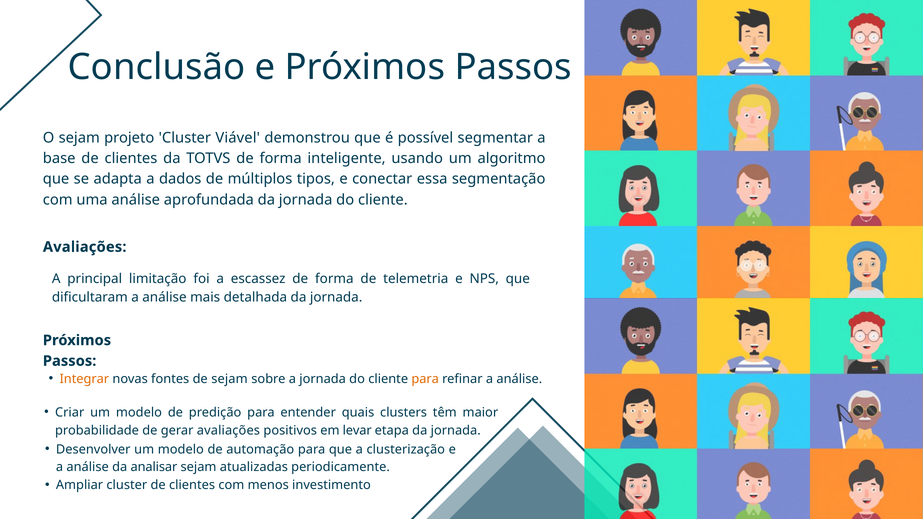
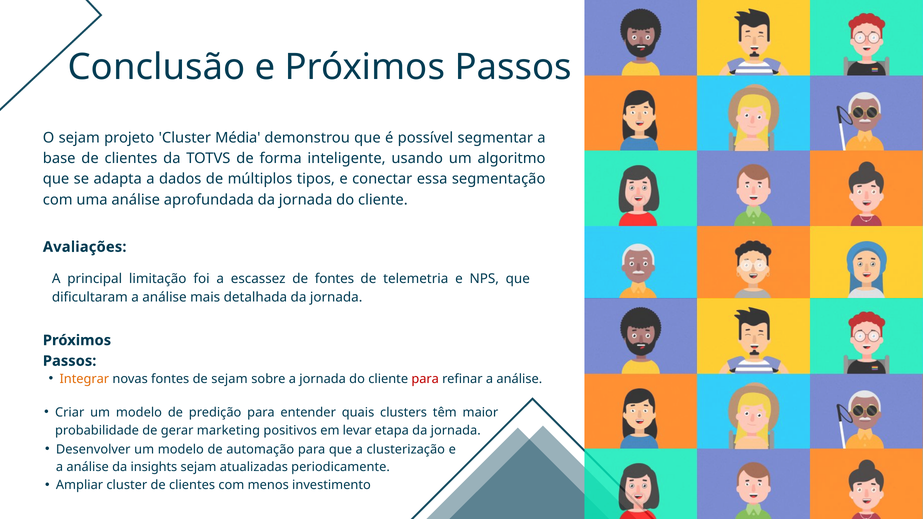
Viável: Viável -> Média
escassez de forma: forma -> fontes
para at (425, 379) colour: orange -> red
gerar avaliações: avaliações -> marketing
analisar: analisar -> insights
